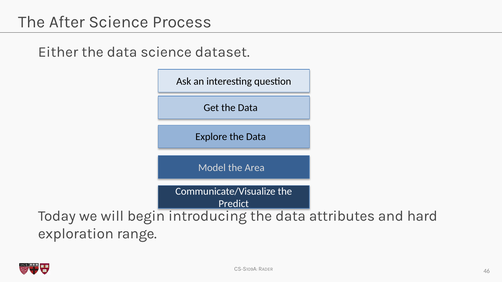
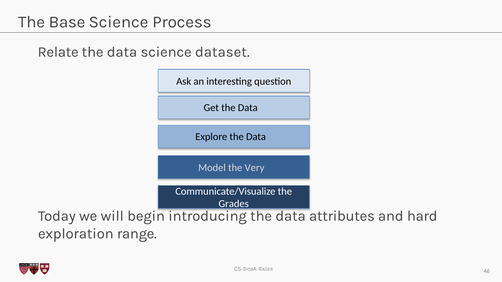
After: After -> Base
Either: Either -> Relate
Area: Area -> Very
Predict: Predict -> Grades
